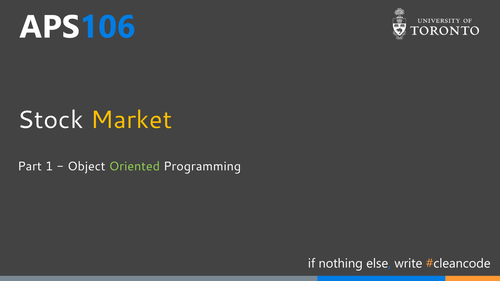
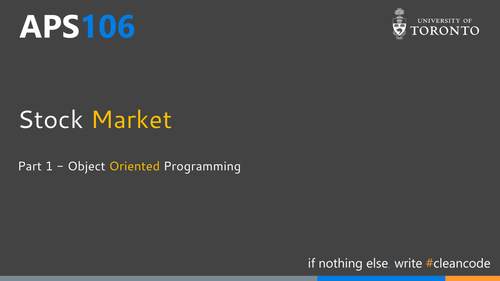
Oriented colour: light green -> yellow
